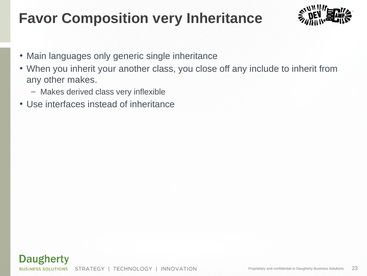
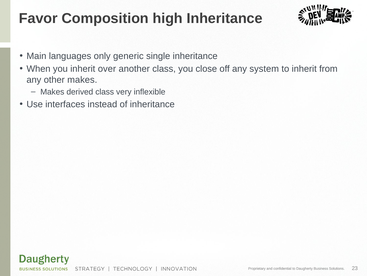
Composition very: very -> high
your: your -> over
include: include -> system
